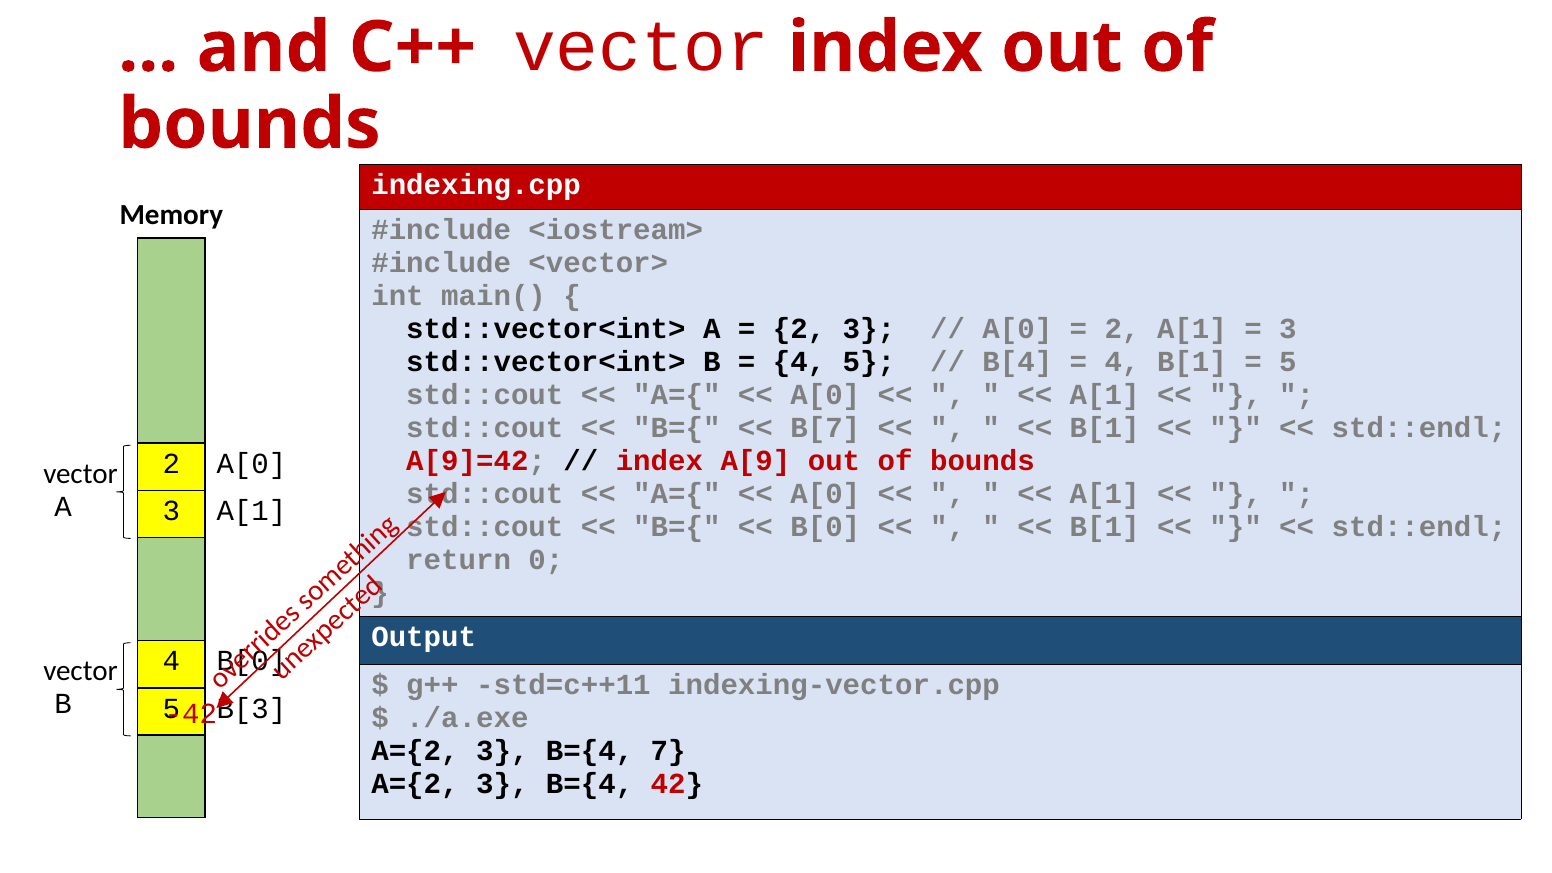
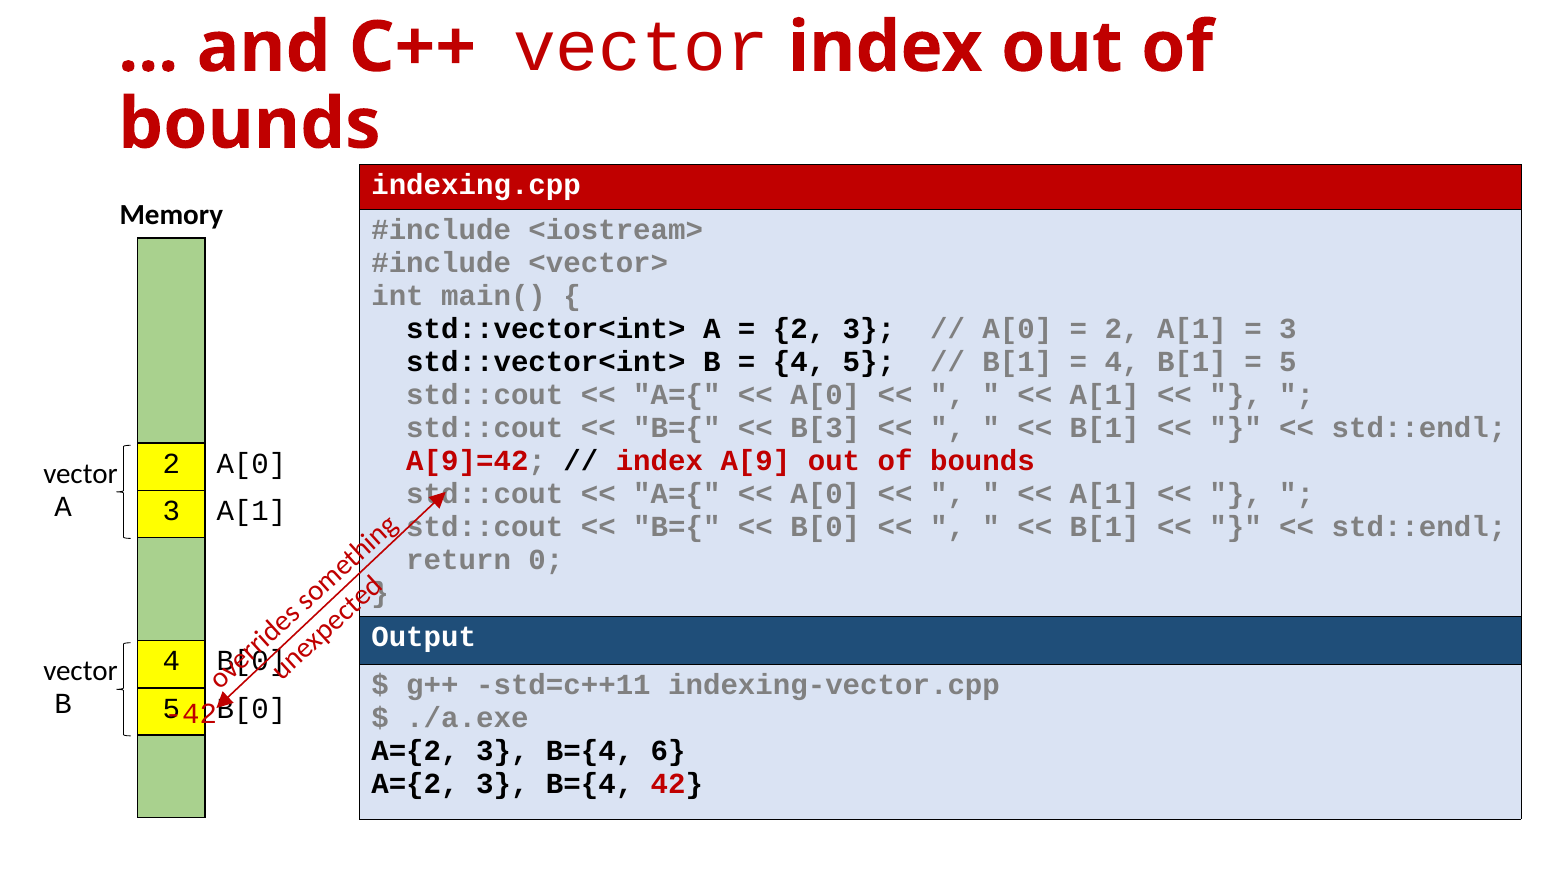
B[4 at (1017, 362): B[4 -> B[1
B[7: B[7 -> B[3
B[3 at (251, 708): B[3 -> B[0
7: 7 -> 6
